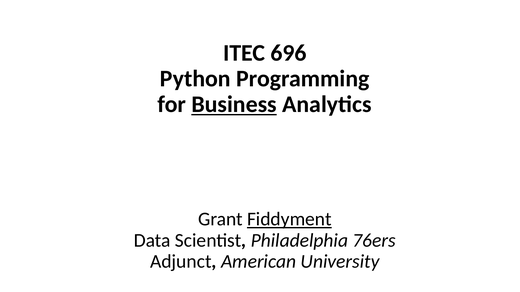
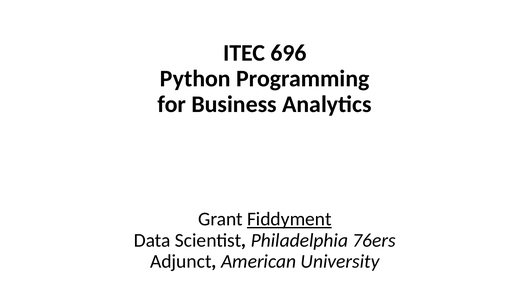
Business underline: present -> none
